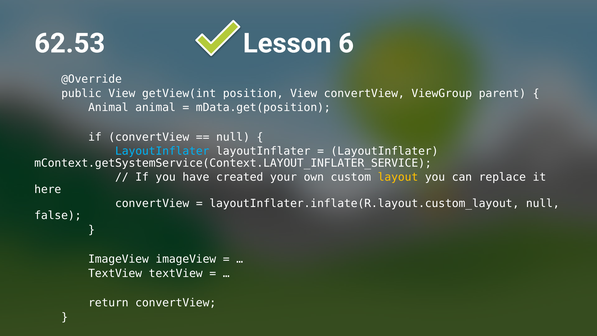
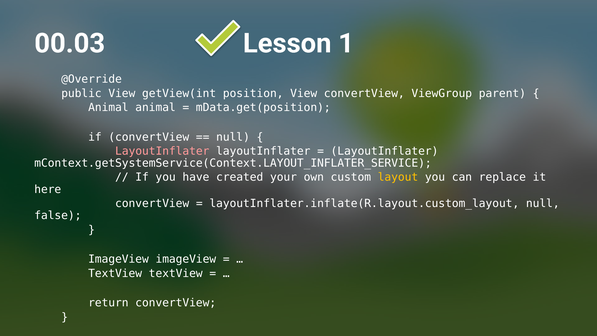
62.53: 62.53 -> 00.03
6: 6 -> 1
LayoutInflater at (162, 151) colour: light blue -> pink
